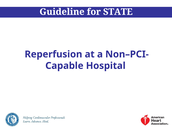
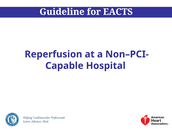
STATE: STATE -> EACTS
